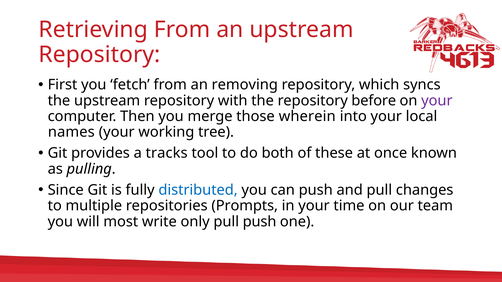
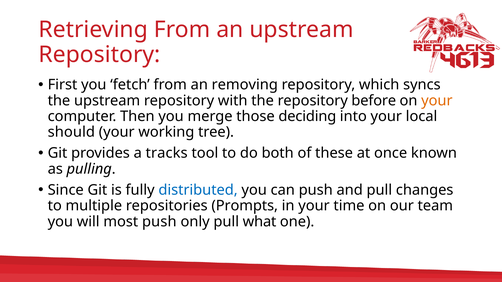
your at (437, 101) colour: purple -> orange
wherein: wherein -> deciding
names: names -> should
most write: write -> push
pull push: push -> what
